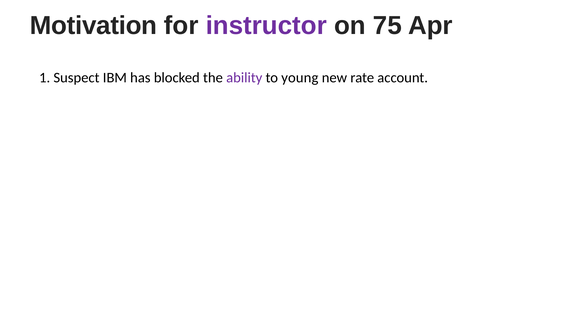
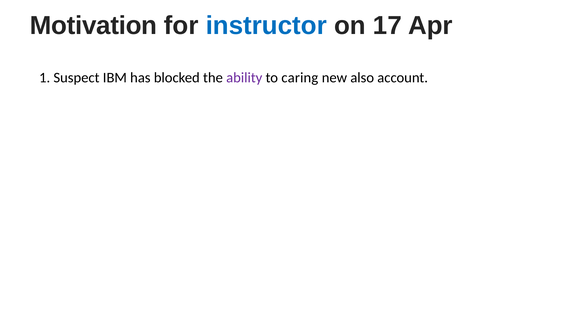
instructor colour: purple -> blue
75: 75 -> 17
young: young -> caring
rate: rate -> also
